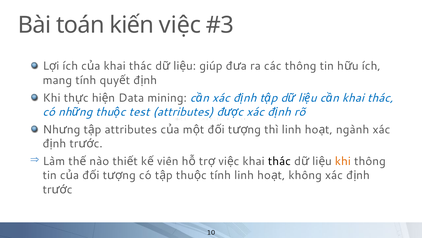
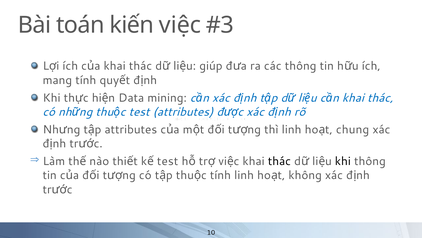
ngành: ngành -> chung
viên at (168, 161): viên -> test
khi at (343, 161) colour: orange -> black
